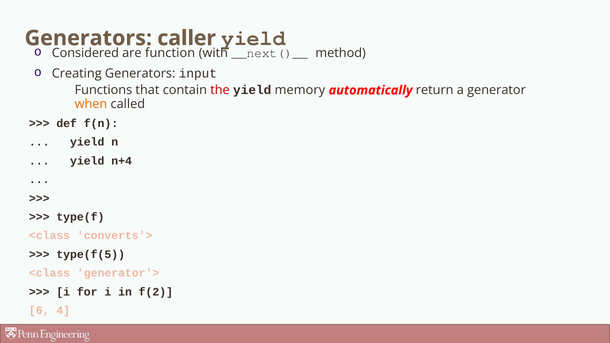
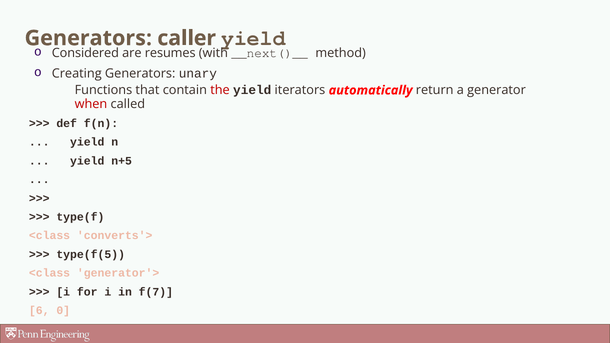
function: function -> resumes
input: input -> unary
memory: memory -> iterators
when colour: orange -> red
n+4: n+4 -> n+5
f(2: f(2 -> f(7
4: 4 -> 0
